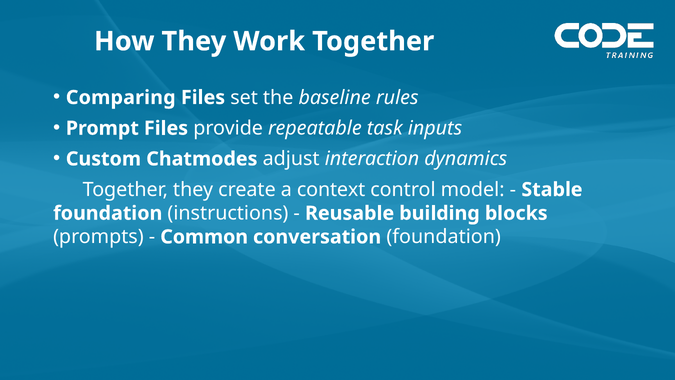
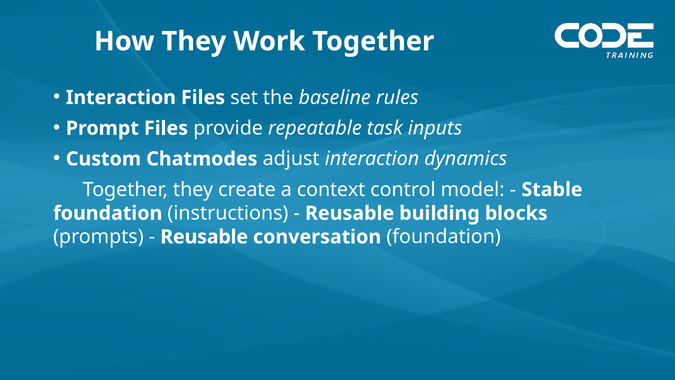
Comparing at (121, 97): Comparing -> Interaction
Common at (204, 237): Common -> Reusable
